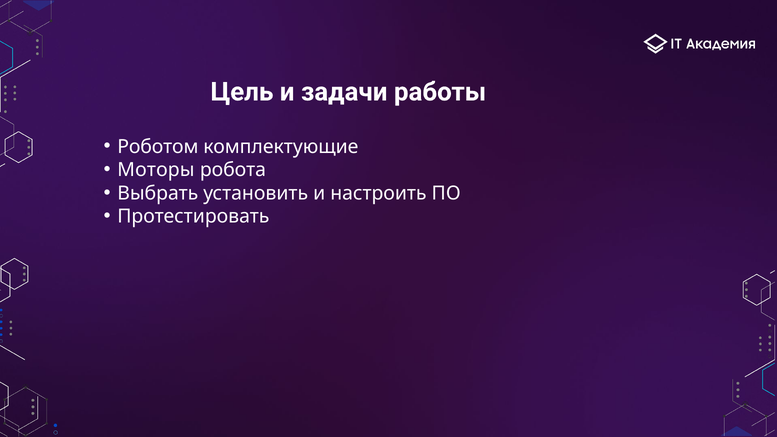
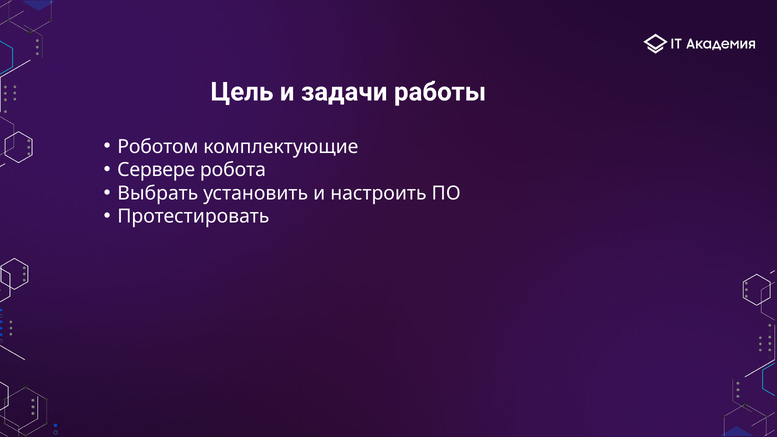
Моторы: Моторы -> Сервере
